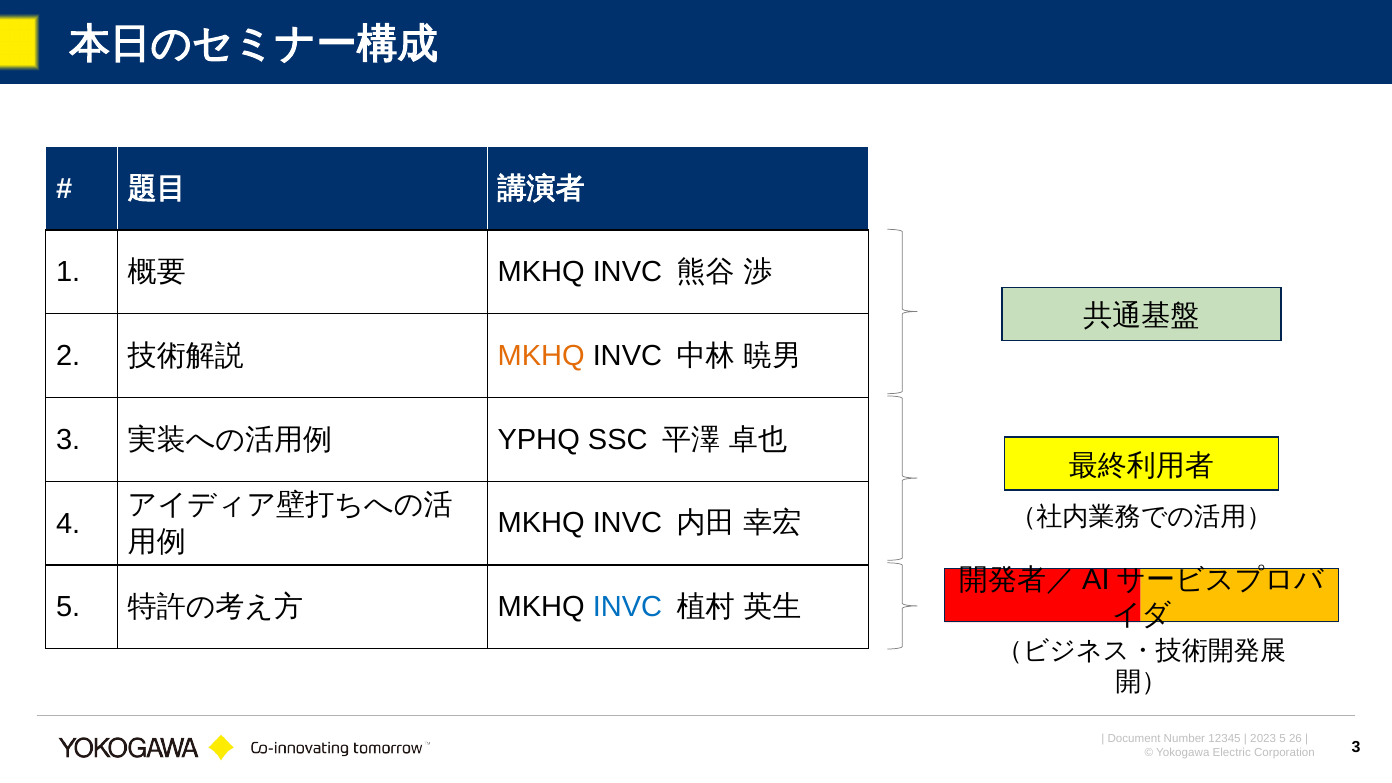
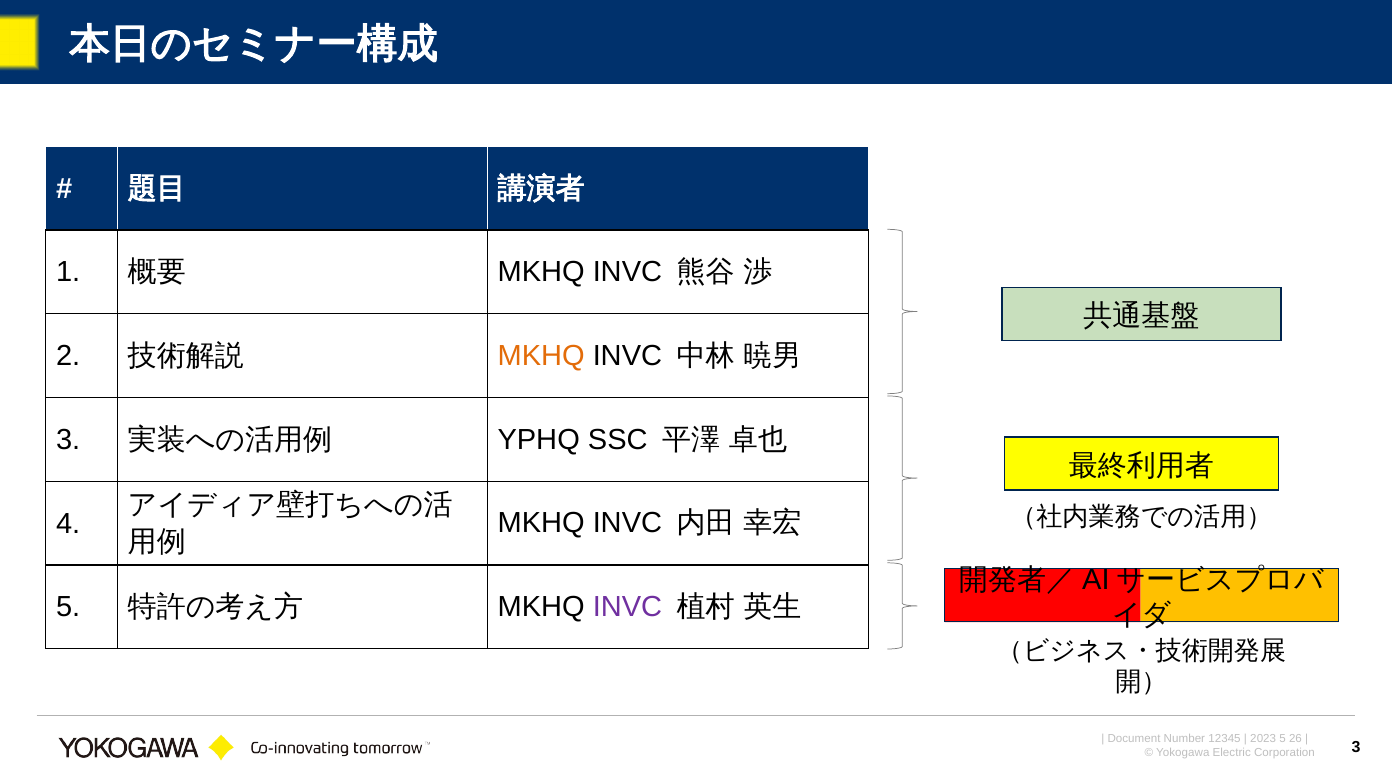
INVC at (627, 607) colour: blue -> purple
